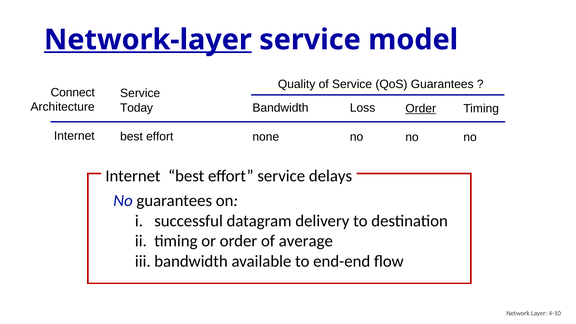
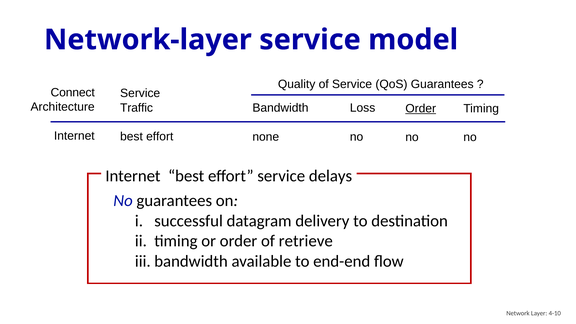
Network-layer underline: present -> none
Today: Today -> Traffic
average: average -> retrieve
